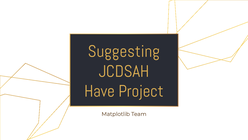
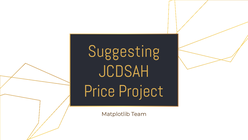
Have: Have -> Price
